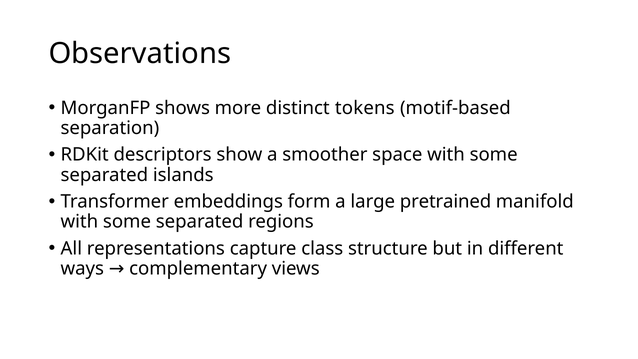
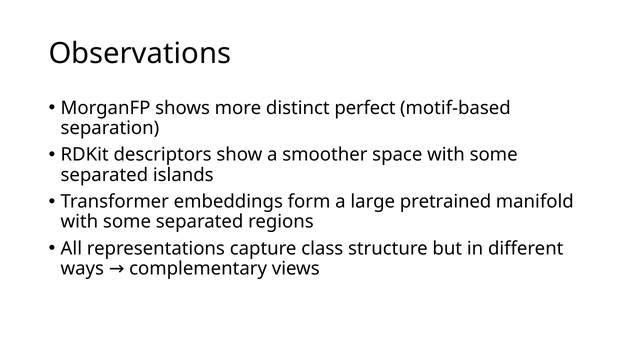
tokens: tokens -> perfect
